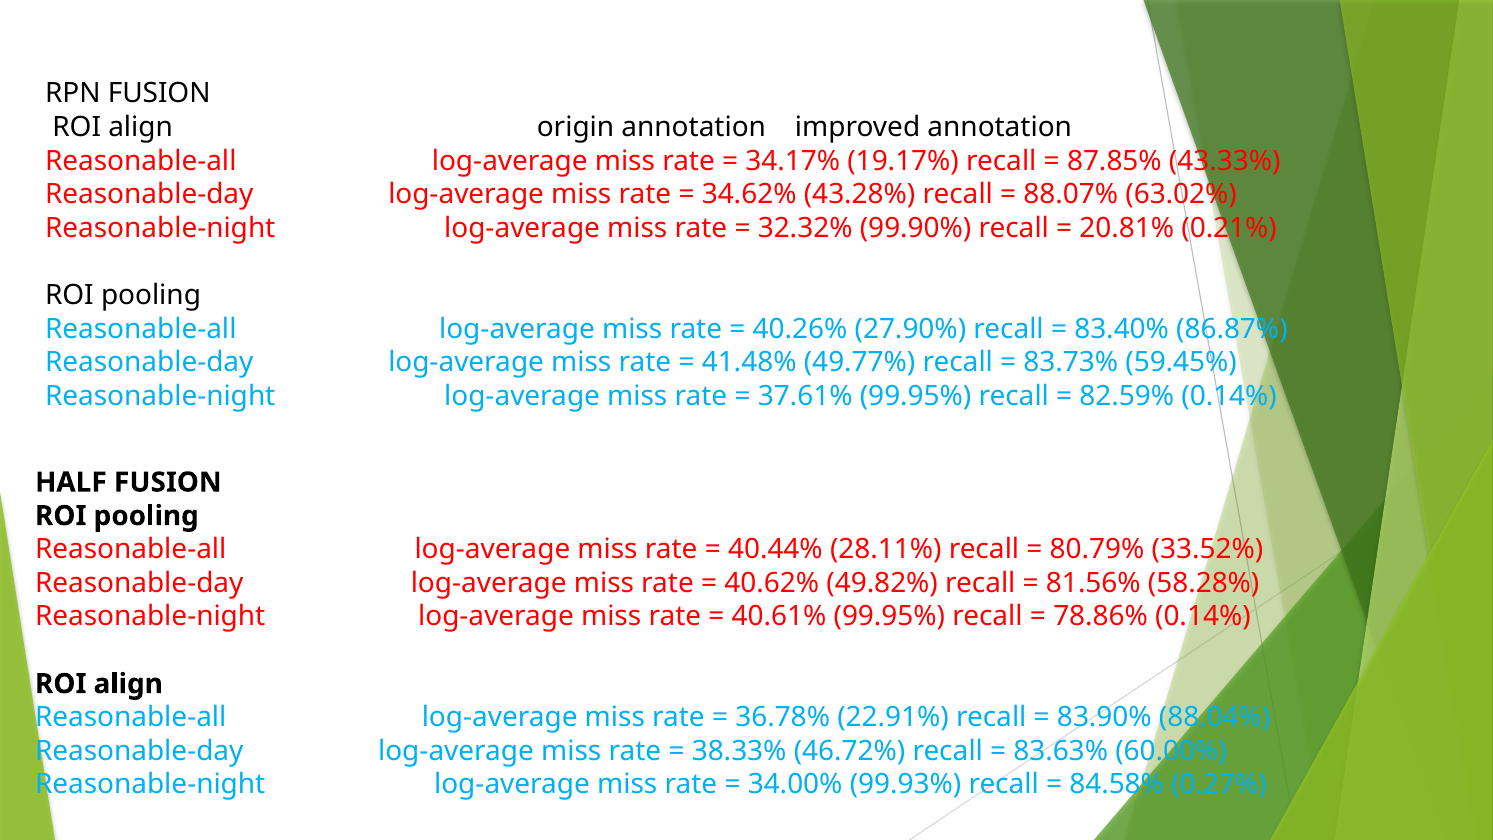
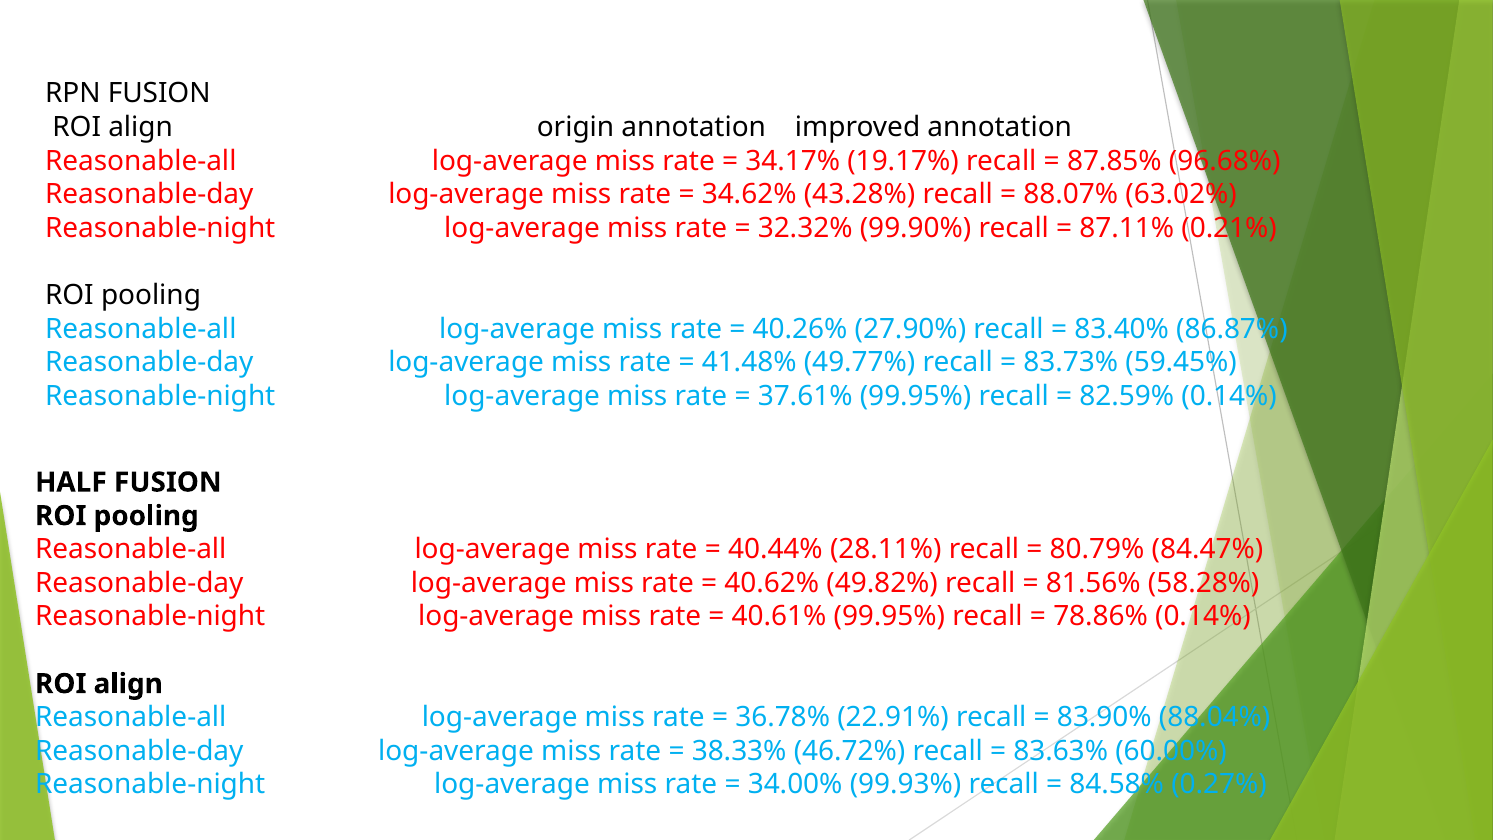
43.33%: 43.33% -> 96.68%
20.81%: 20.81% -> 87.11%
33.52%: 33.52% -> 84.47%
